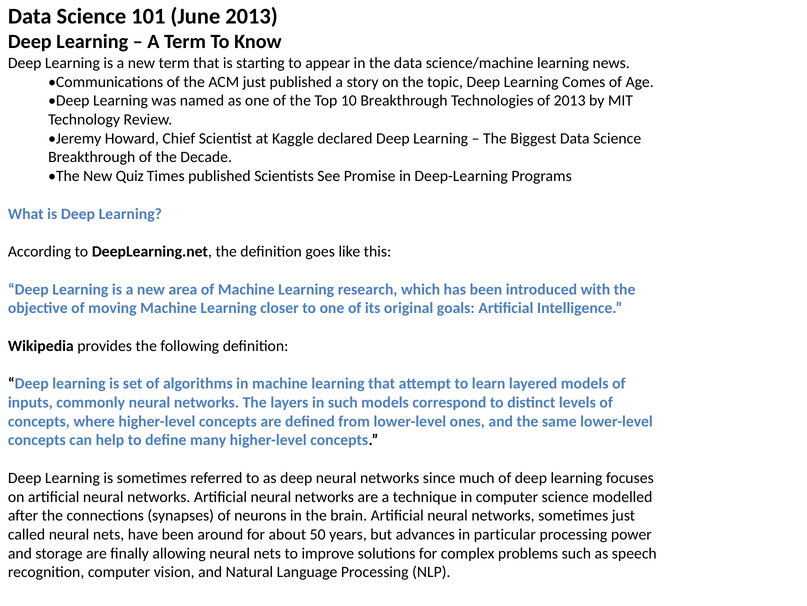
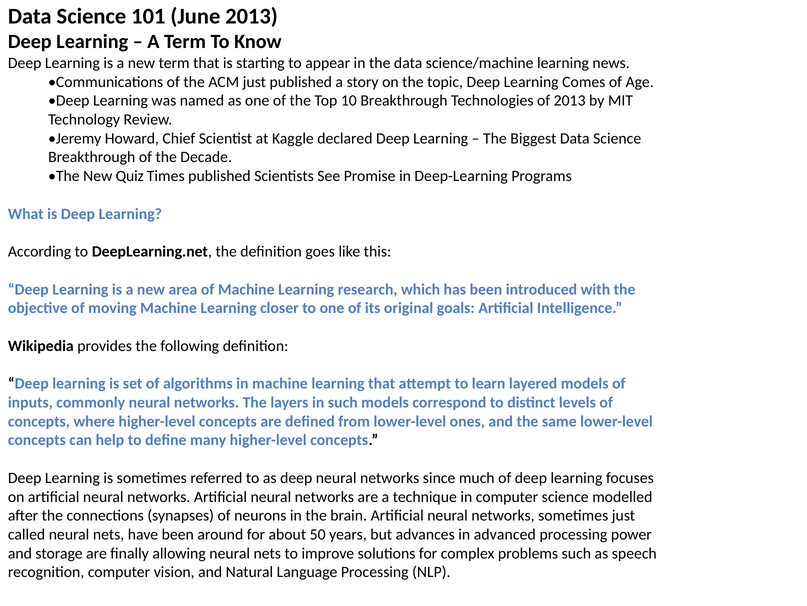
particular: particular -> advanced
